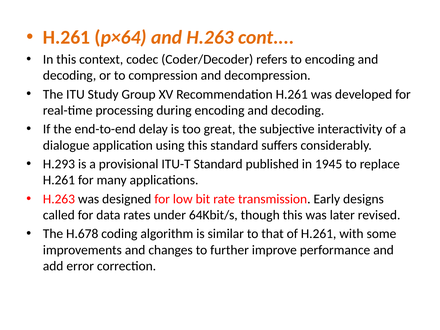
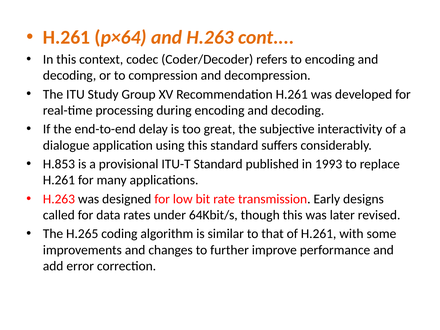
H.293: H.293 -> H.853
1945: 1945 -> 1993
H.678: H.678 -> H.265
